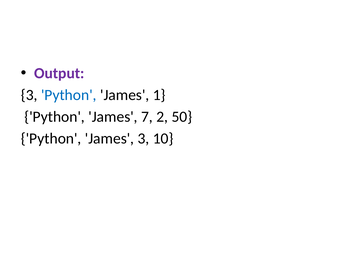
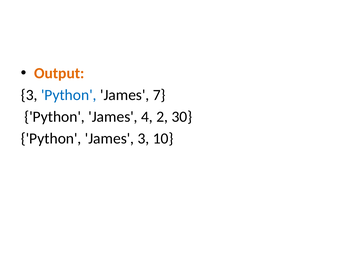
Output colour: purple -> orange
1: 1 -> 7
7: 7 -> 4
50: 50 -> 30
